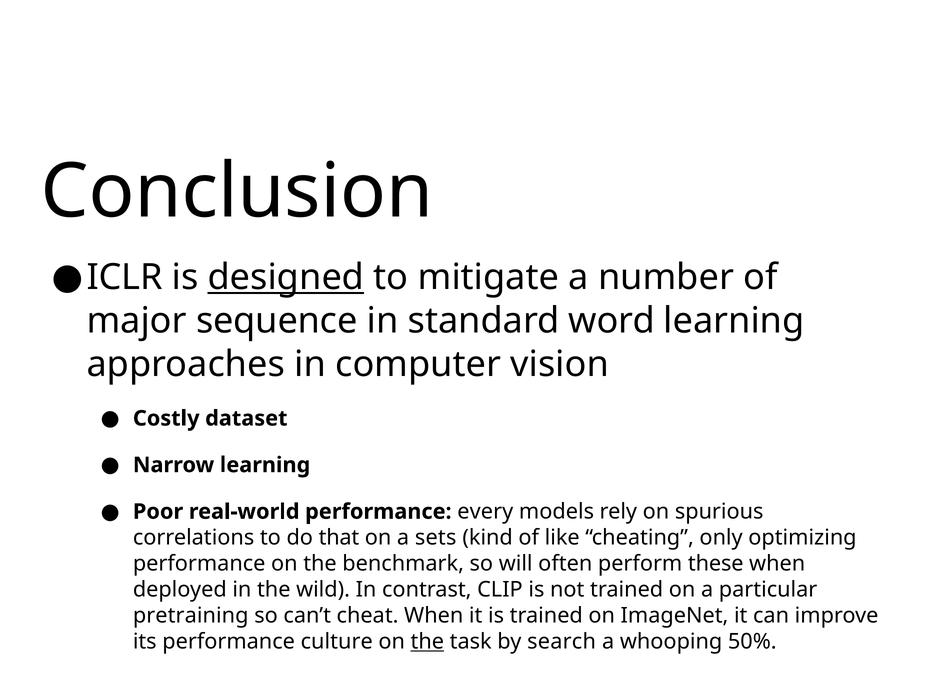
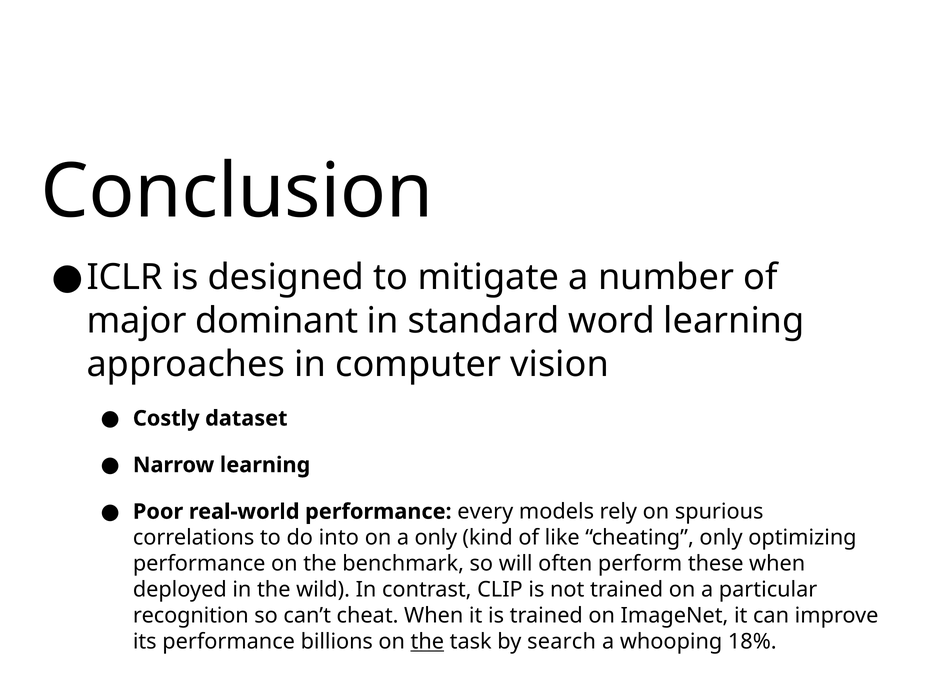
designed underline: present -> none
sequence: sequence -> dominant
that: that -> into
a sets: sets -> only
pretraining: pretraining -> recognition
culture: culture -> billions
50%: 50% -> 18%
